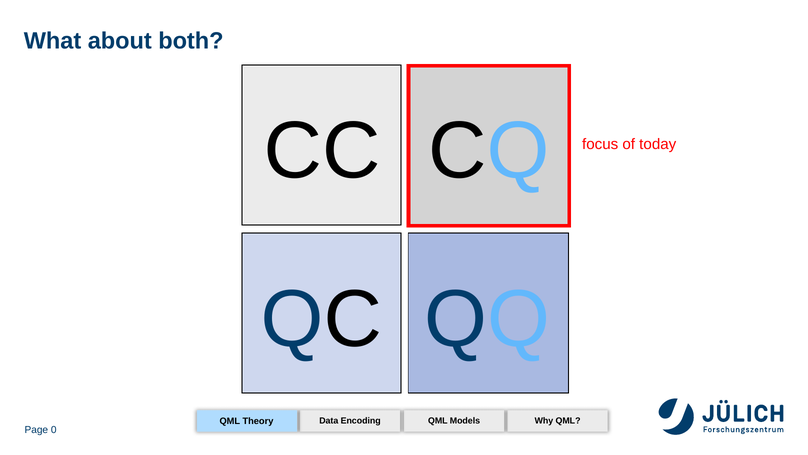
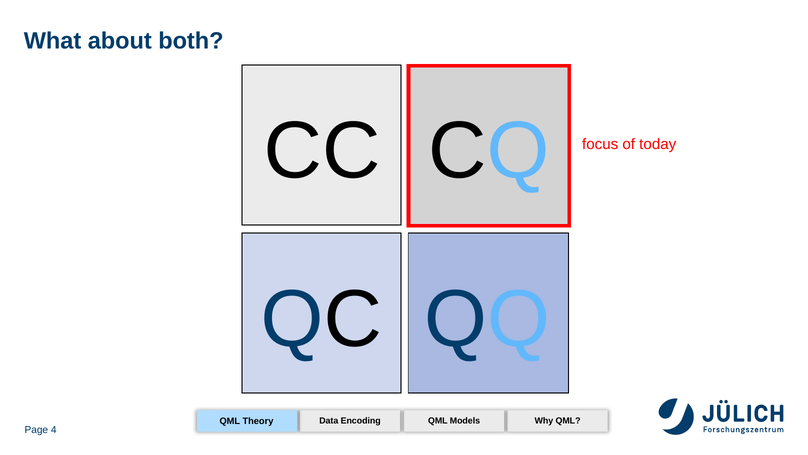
0: 0 -> 4
